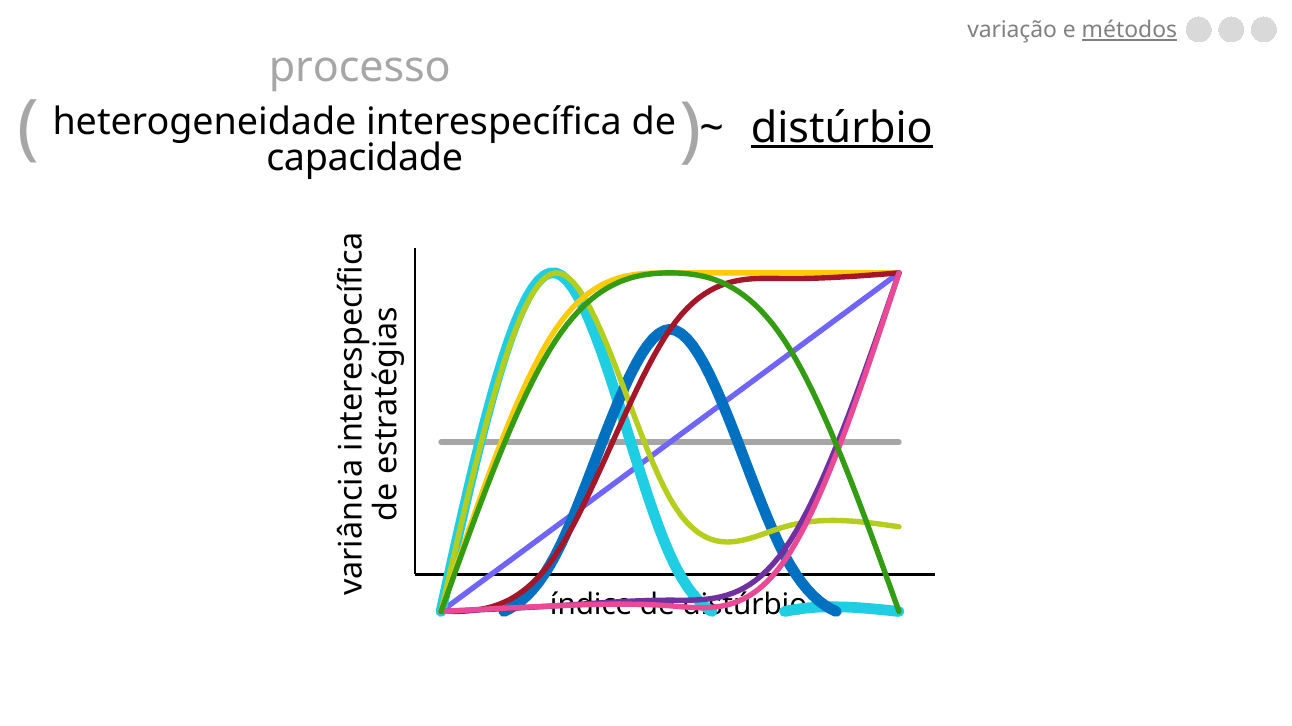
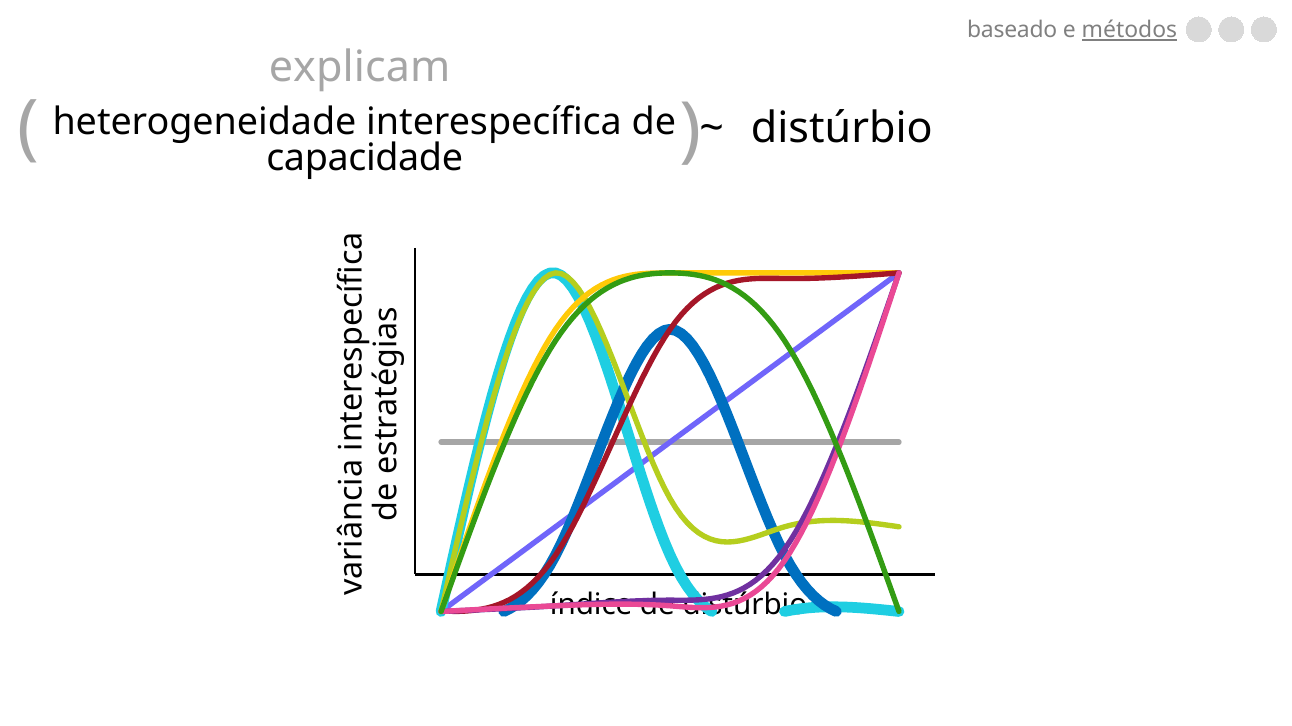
variação: variação -> baseado
processo: processo -> explicam
distúrbio at (842, 128) underline: present -> none
